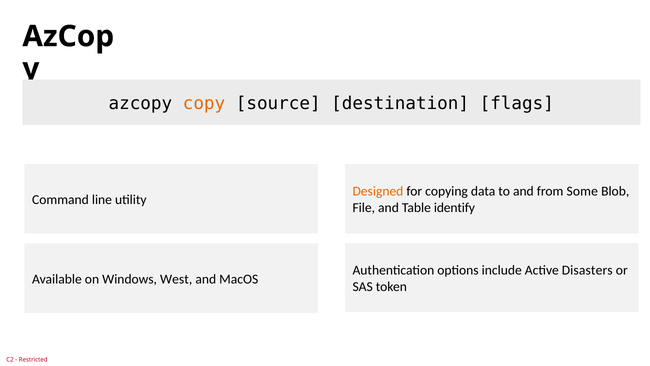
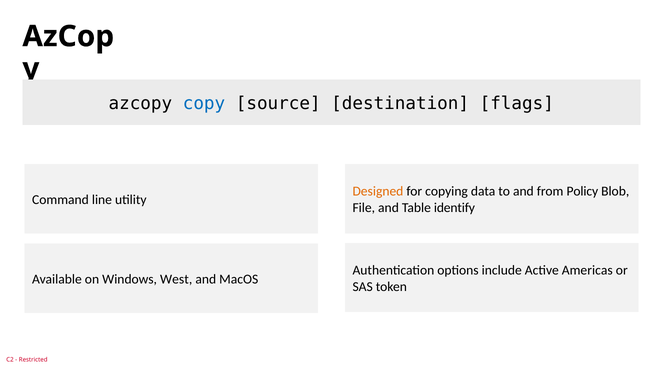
copy colour: orange -> blue
Some: Some -> Policy
Disasters: Disasters -> Americas
